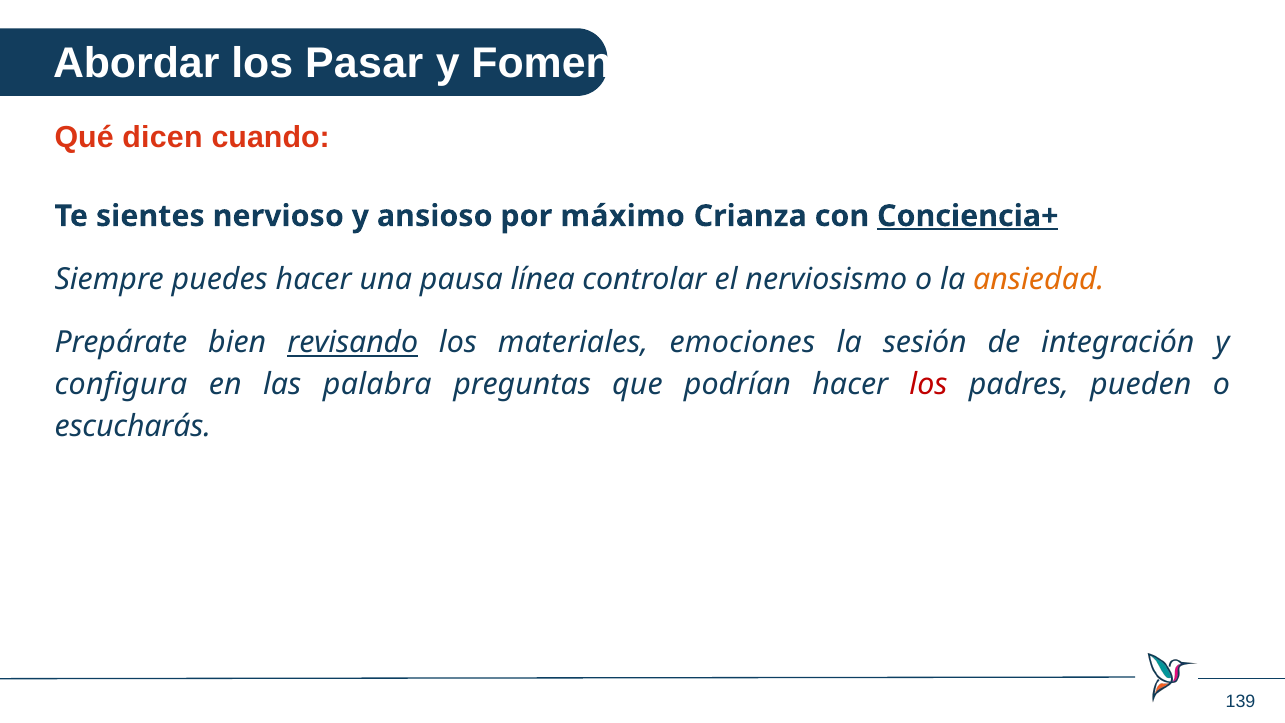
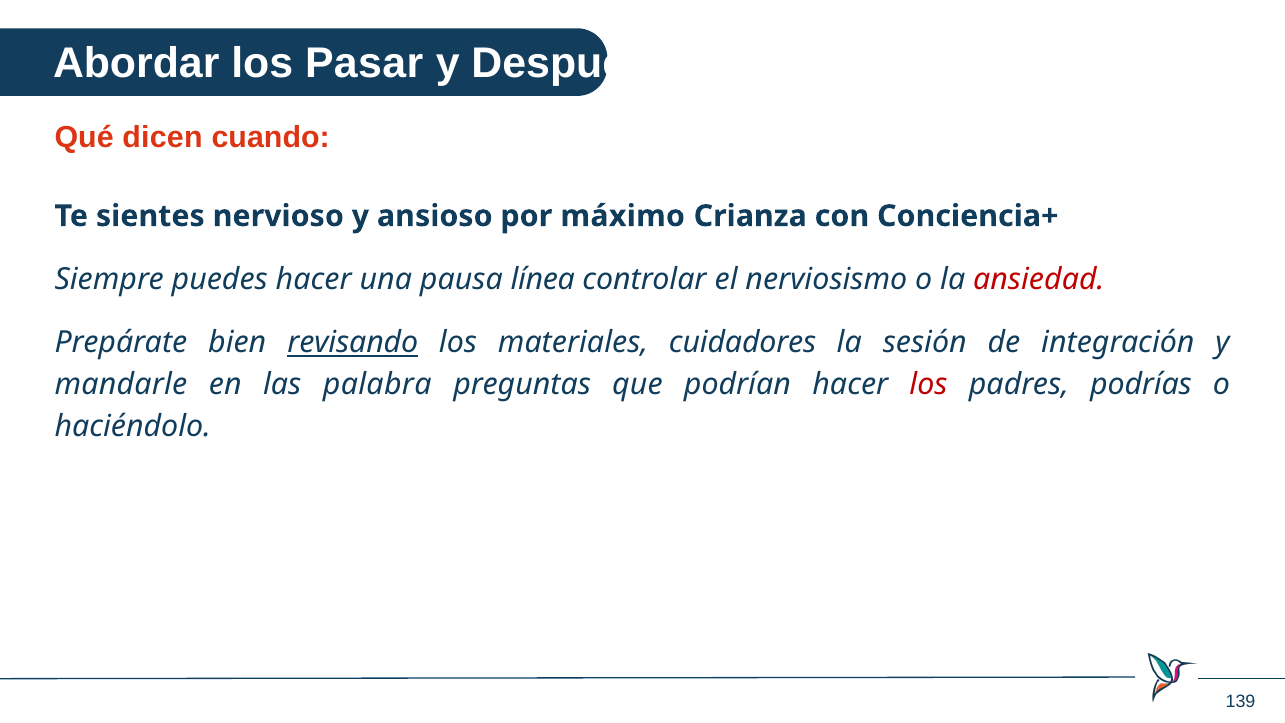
Fomenta: Fomenta -> Después
Conciencia+ underline: present -> none
ansiedad colour: orange -> red
emociones: emociones -> cuidadores
configura: configura -> mandarle
pueden: pueden -> podrías
escucharás: escucharás -> haciéndolo
